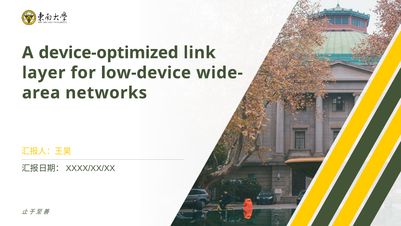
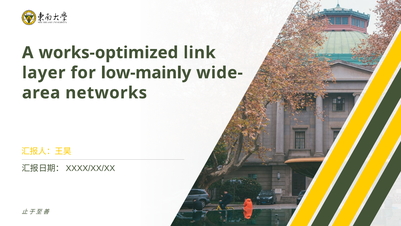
device-optimized: device-optimized -> works-optimized
low-device: low-device -> low-mainly
